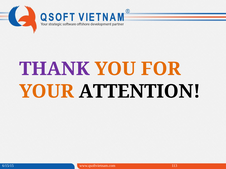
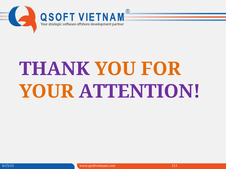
ATTENTION colour: black -> purple
